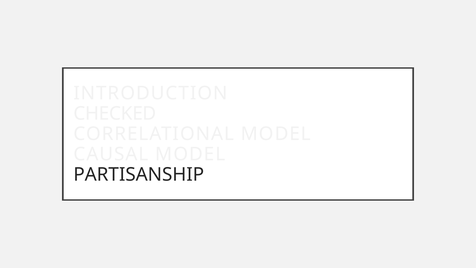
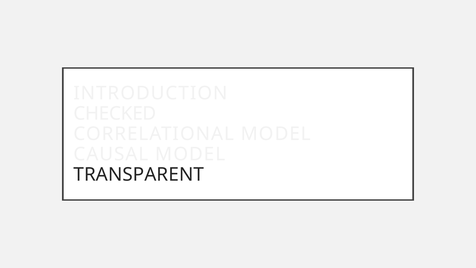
PARTISANSHIP: PARTISANSHIP -> TRANSPARENT
